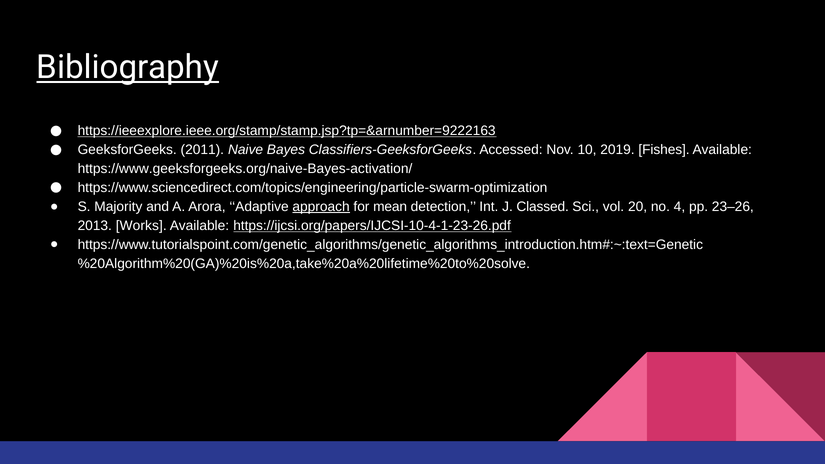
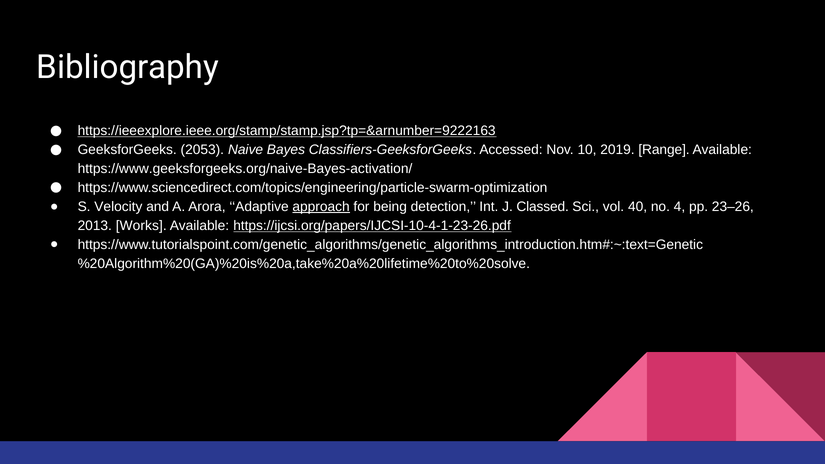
Bibliography underline: present -> none
2011: 2011 -> 2053
Fishes: Fishes -> Range
Majority: Majority -> Velocity
mean: mean -> being
20: 20 -> 40
